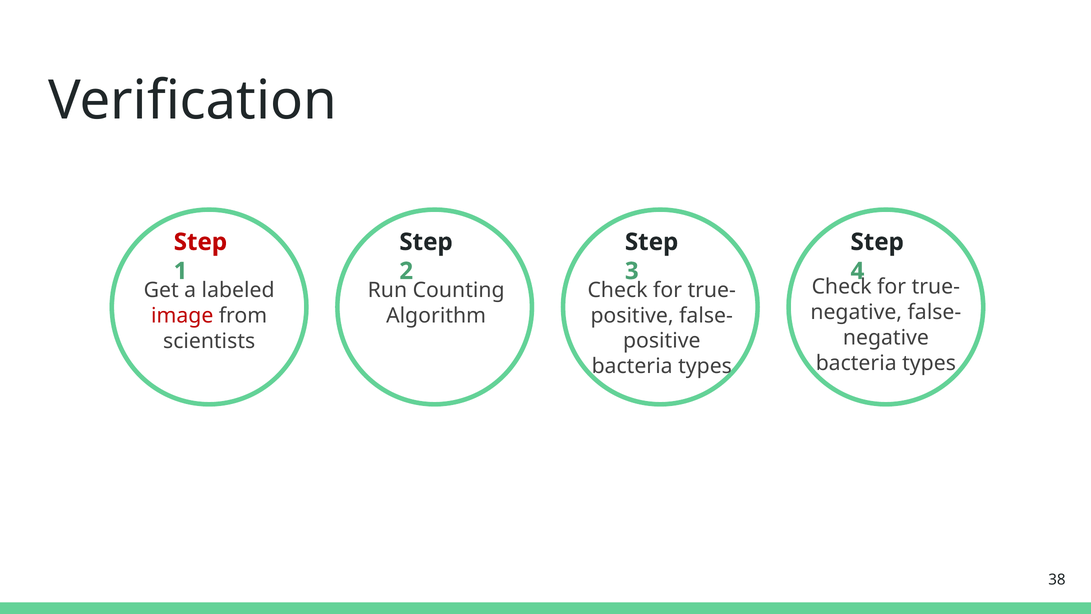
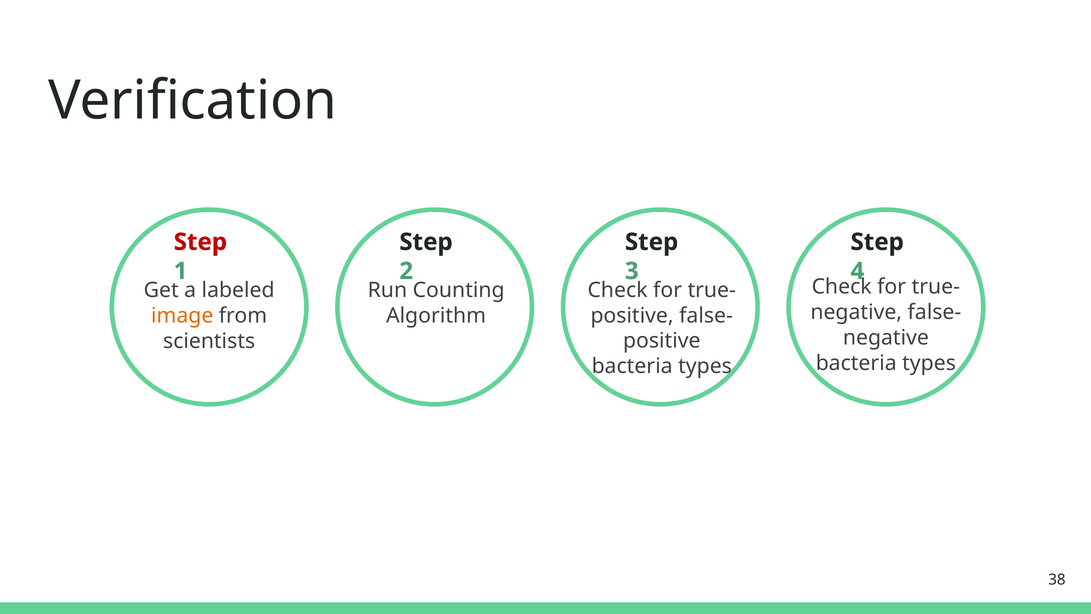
image colour: red -> orange
